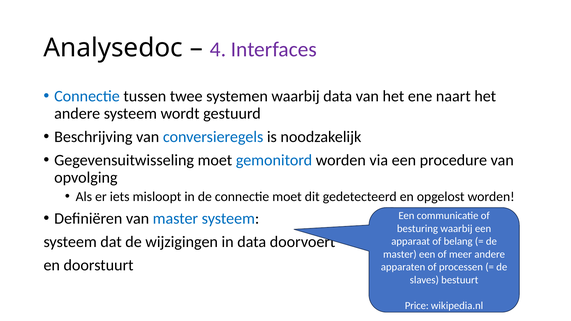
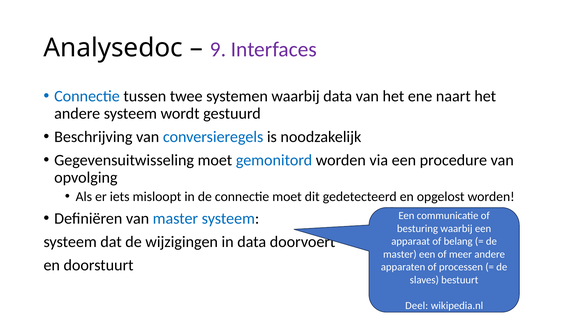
4: 4 -> 9
Price: Price -> Deel
